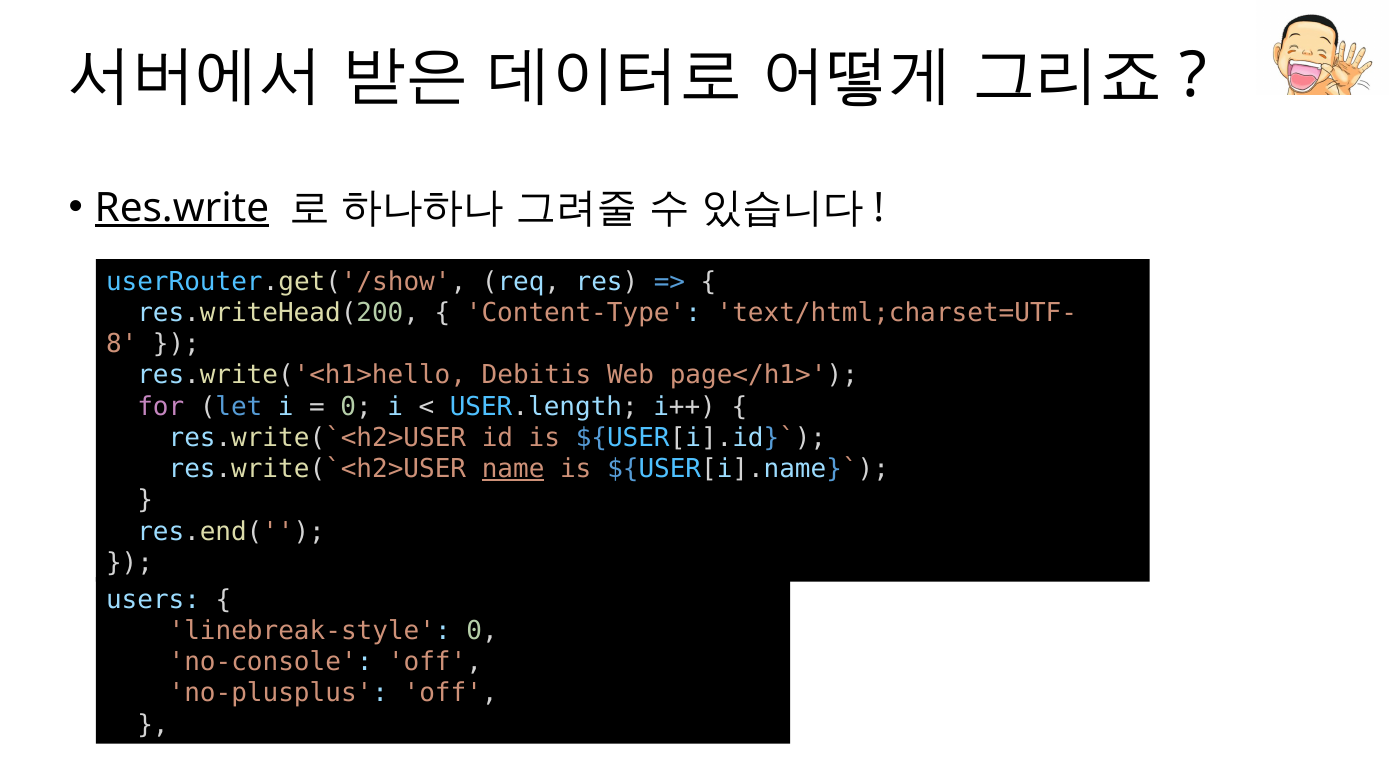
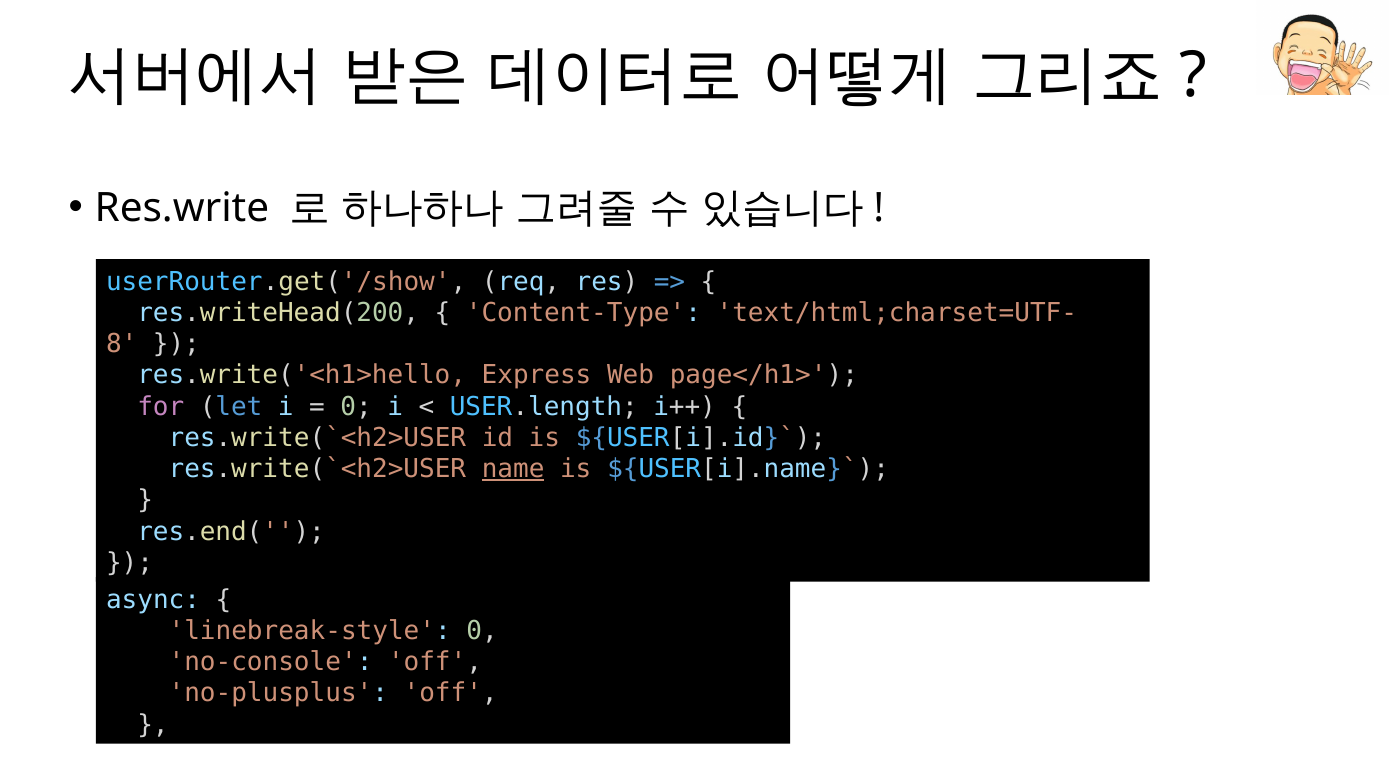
Res.write underline: present -> none
Debitis: Debitis -> Express
users: users -> async
